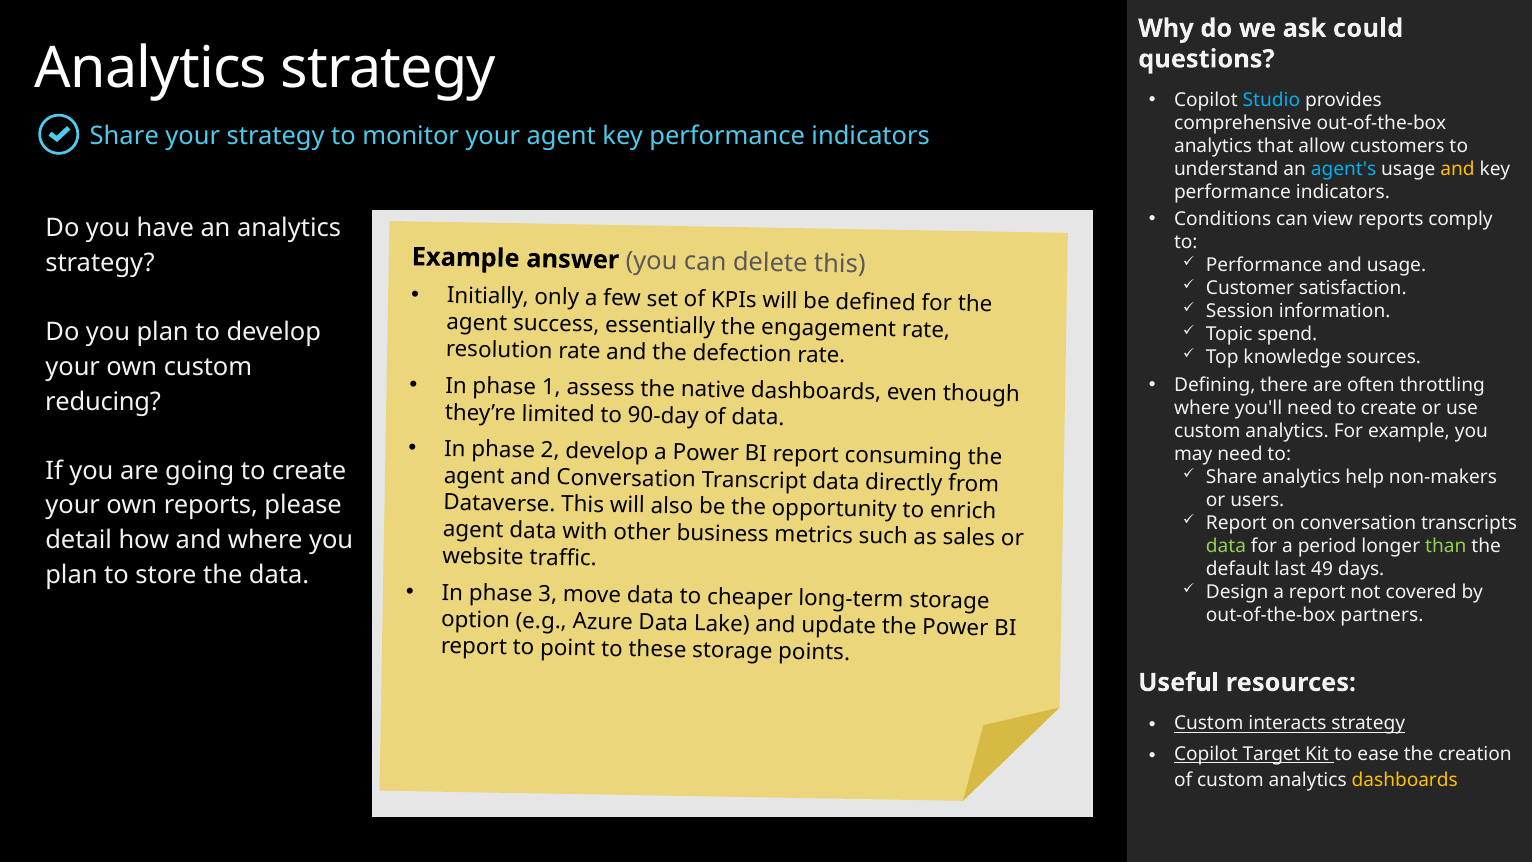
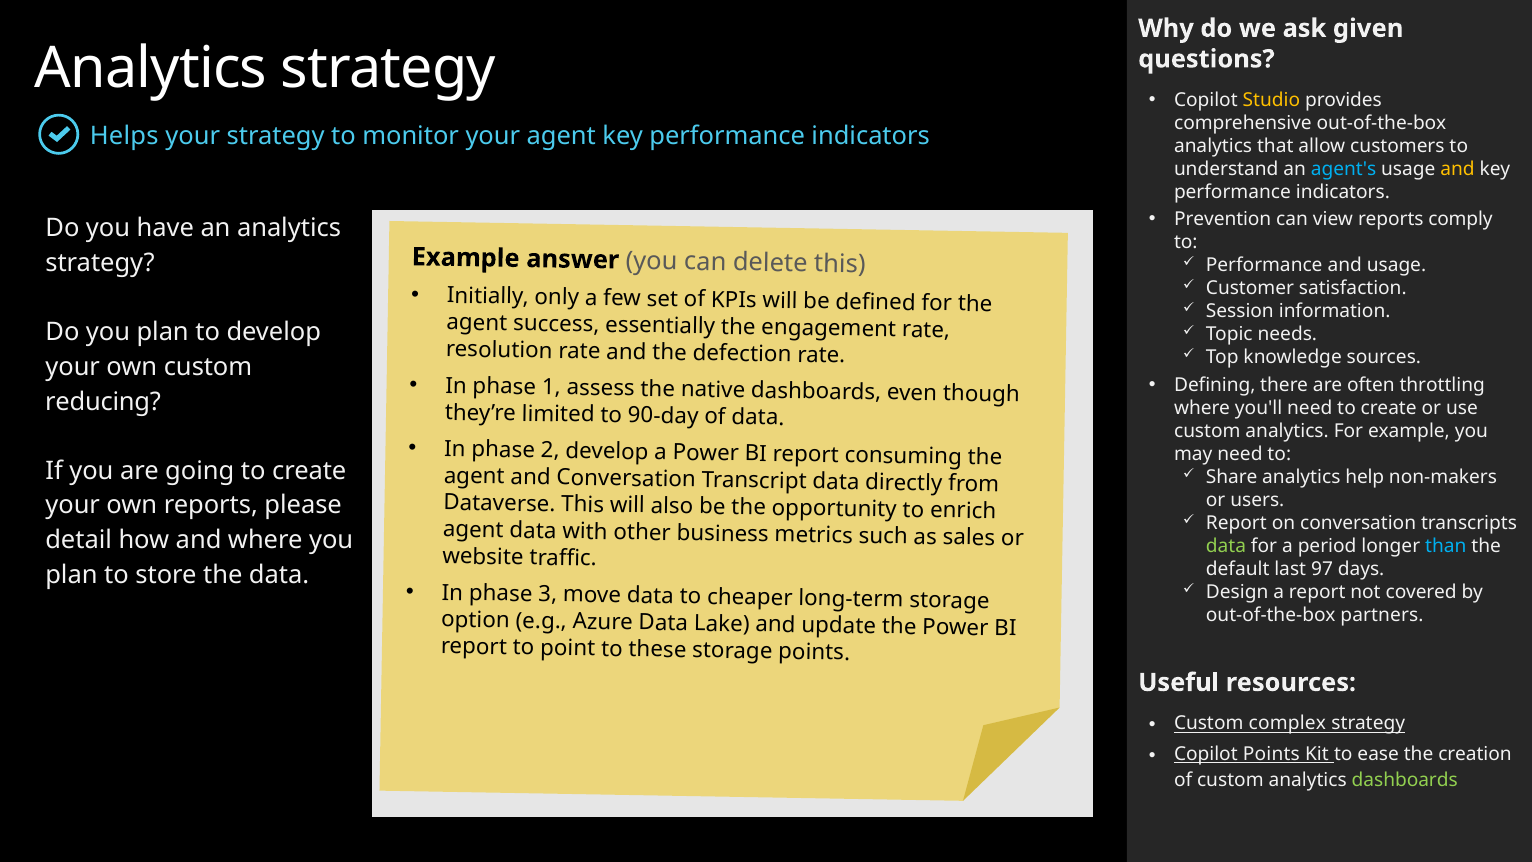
could: could -> given
Studio colour: light blue -> yellow
Share at (124, 136): Share -> Helps
Conditions: Conditions -> Prevention
spend: spend -> needs
than colour: light green -> light blue
49: 49 -> 97
interacts: interacts -> complex
Copilot Target: Target -> Points
dashboards at (1405, 780) colour: yellow -> light green
